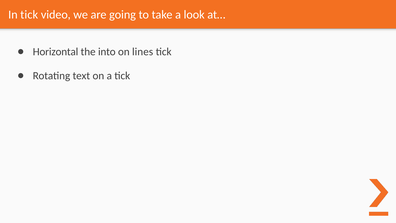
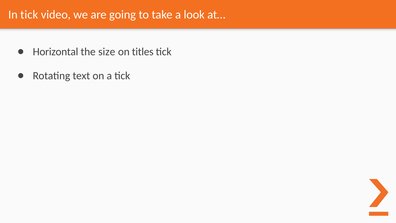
into: into -> size
lines: lines -> titles
